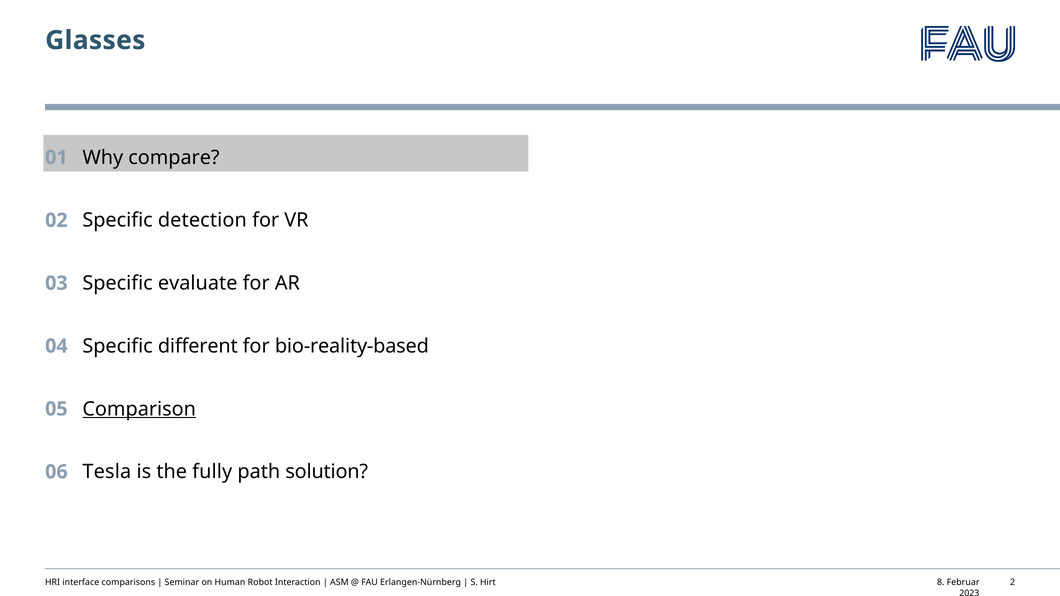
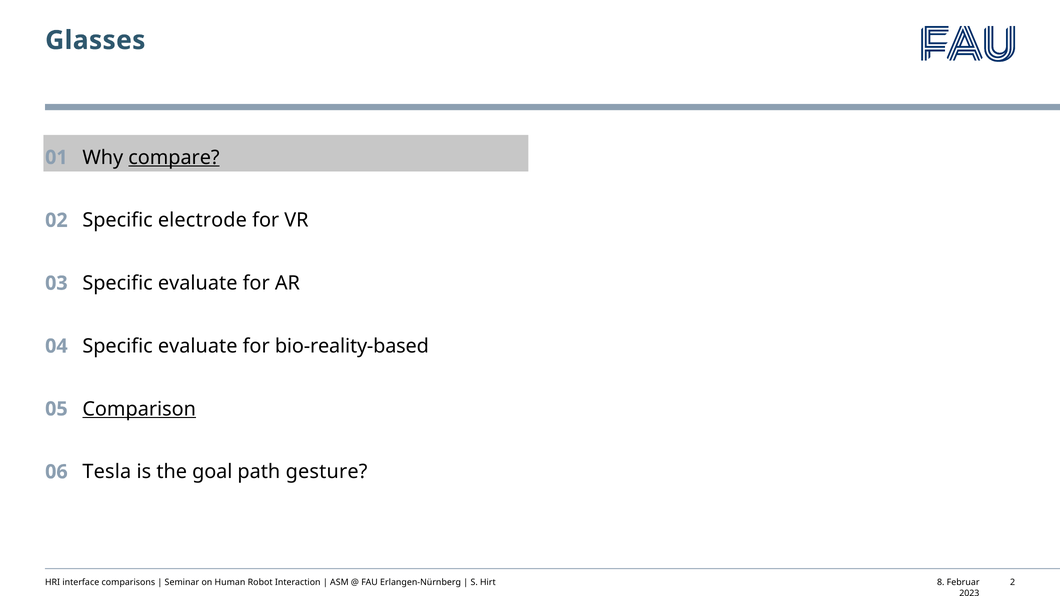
compare underline: none -> present
detection: detection -> electrode
different at (198, 346): different -> evaluate
fully: fully -> goal
solution: solution -> gesture
